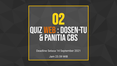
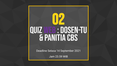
WEB colour: orange -> purple
